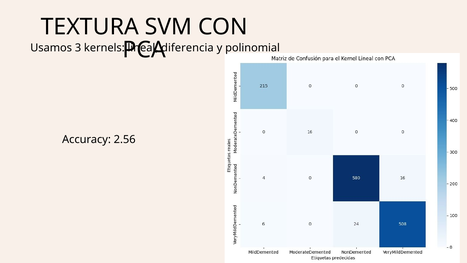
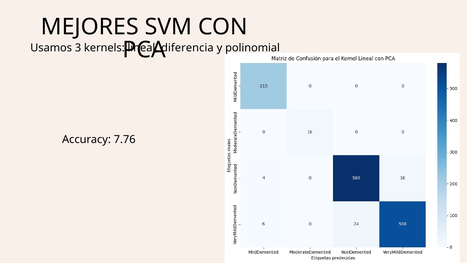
TEXTURA: TEXTURA -> MEJORES
2.56: 2.56 -> 7.76
